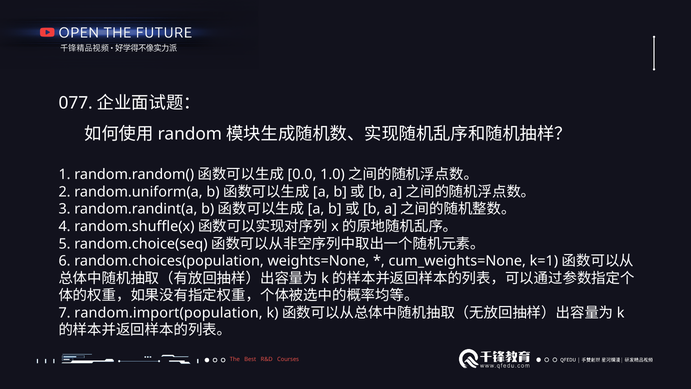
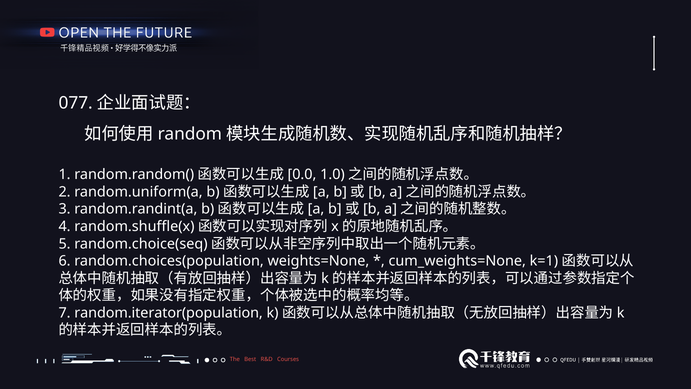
random.import(population: random.import(population -> random.iterator(population
